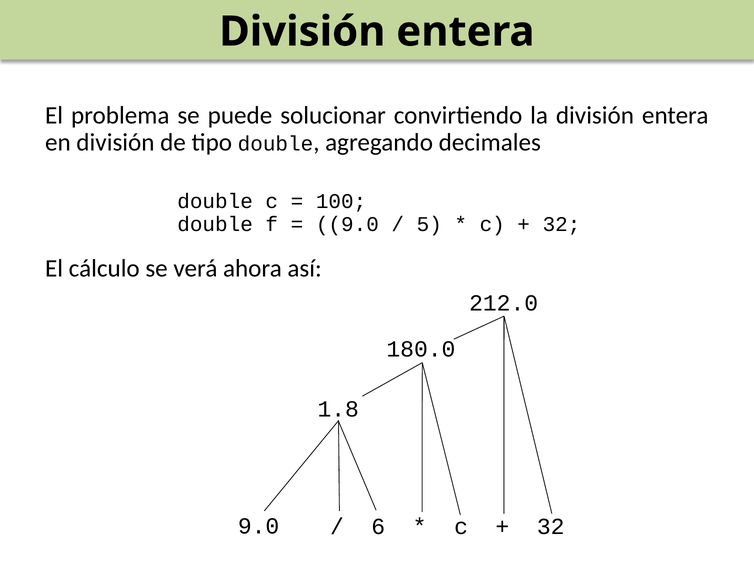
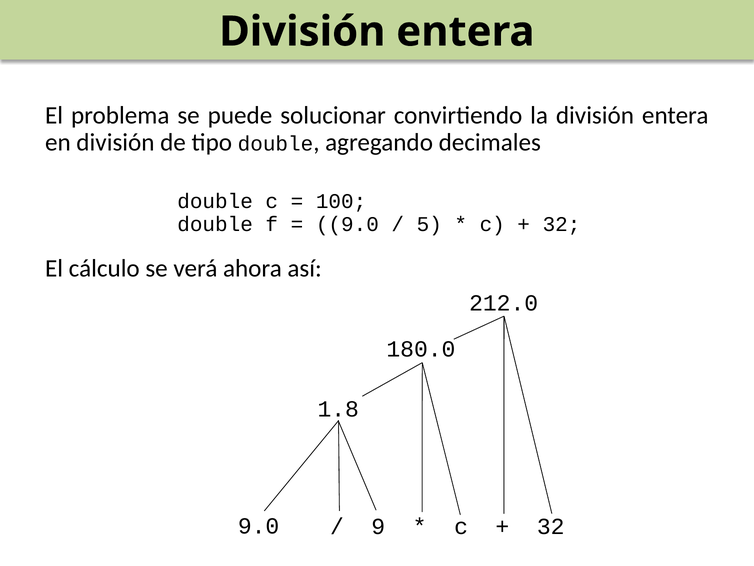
6: 6 -> 9
